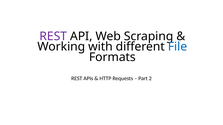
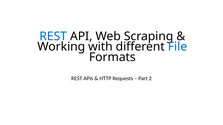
REST at (53, 36) colour: purple -> blue
